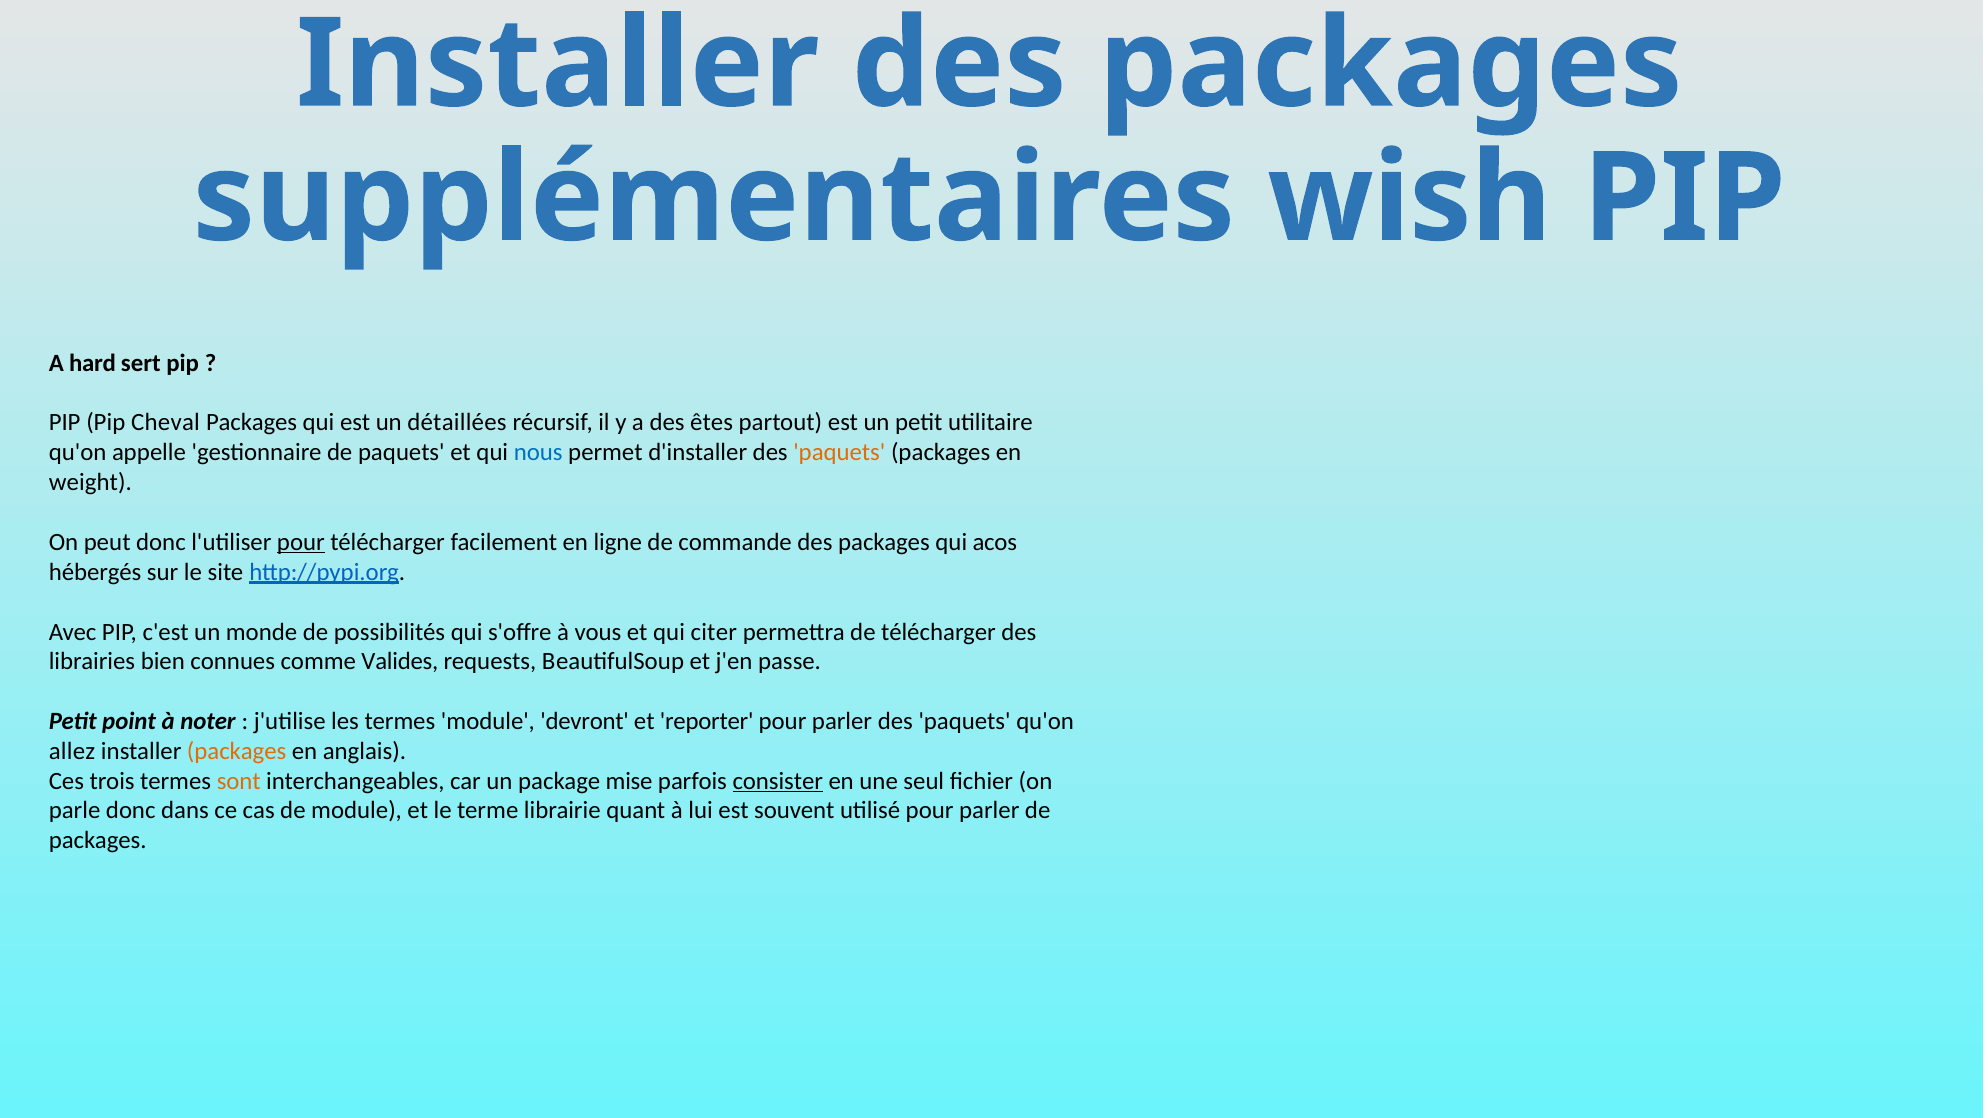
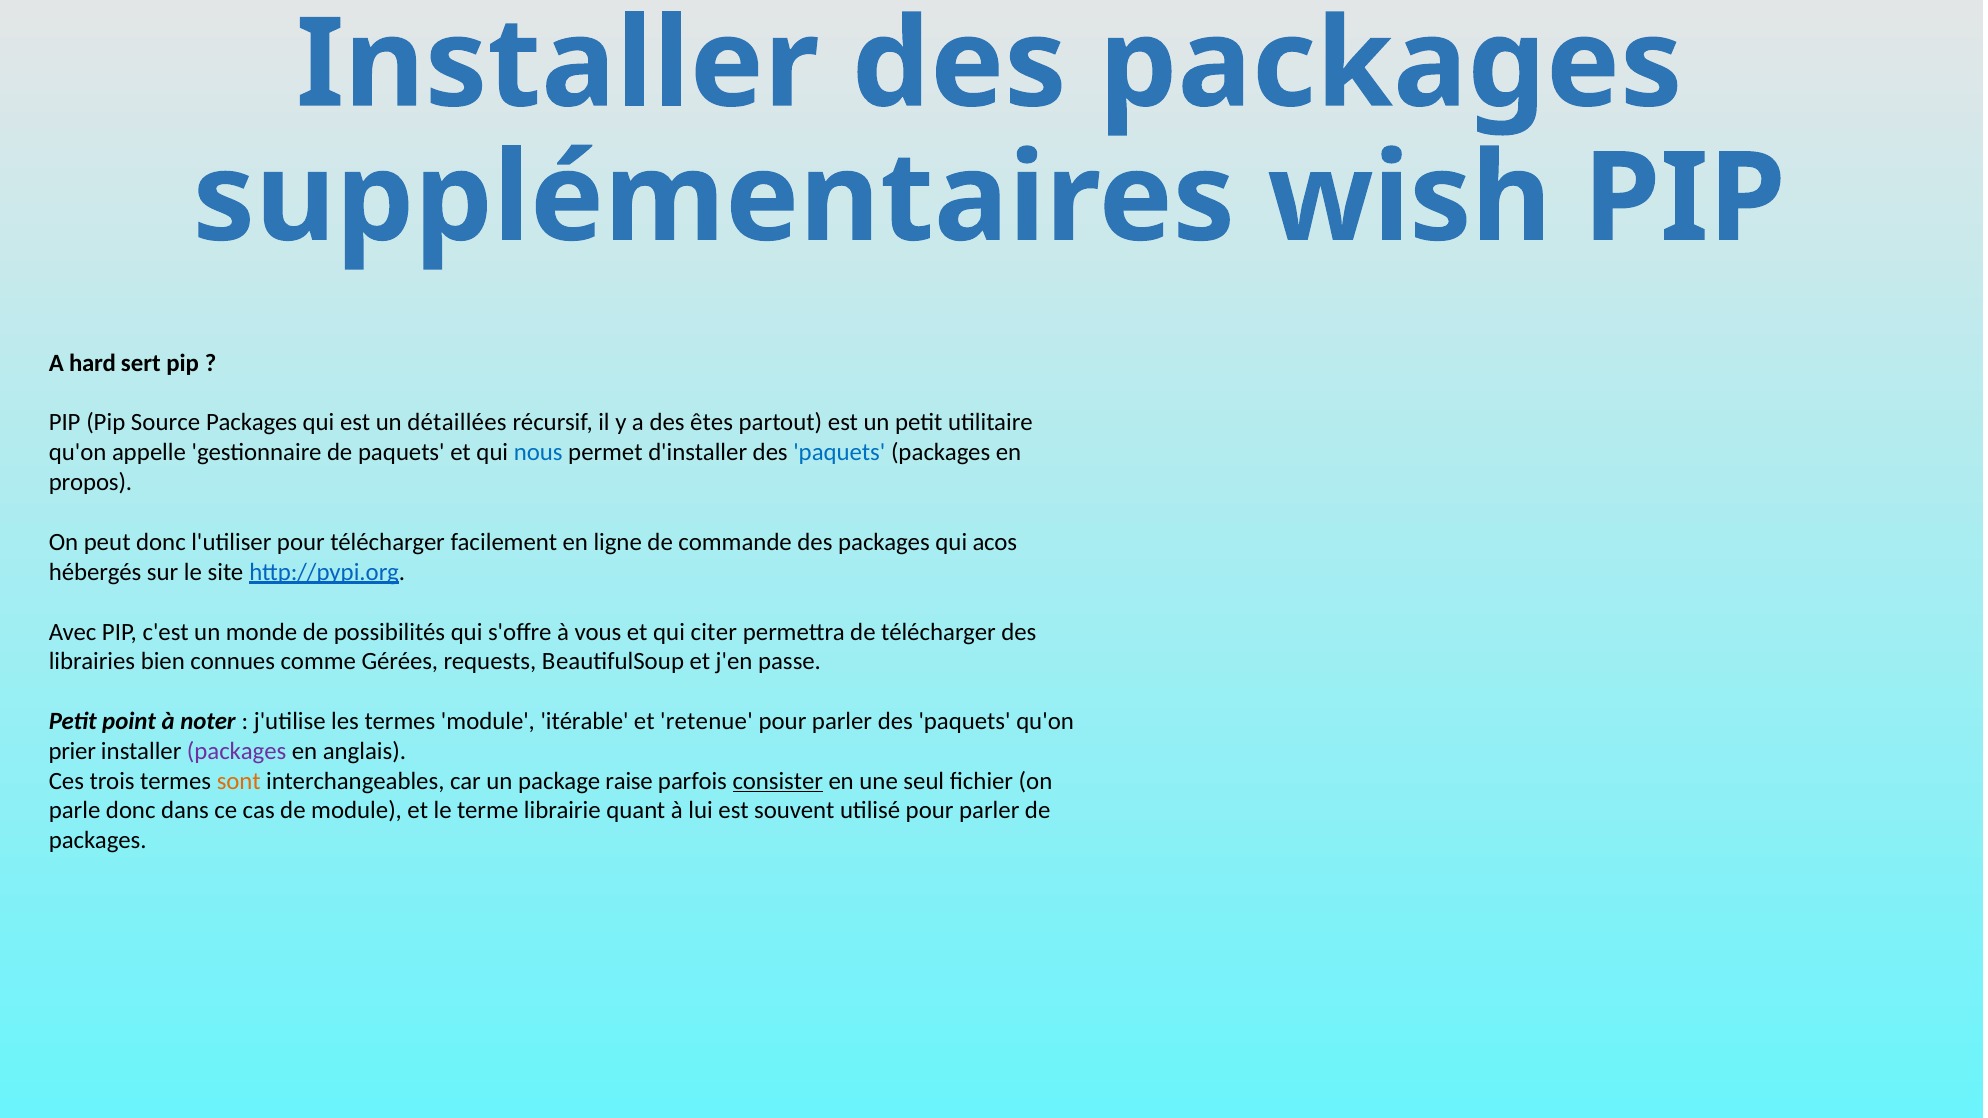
Cheval: Cheval -> Source
paquets at (839, 453) colour: orange -> blue
weight: weight -> propos
pour at (301, 542) underline: present -> none
Valides: Valides -> Gérées
devront: devront -> itérable
reporter: reporter -> retenue
allez: allez -> prier
packages at (237, 751) colour: orange -> purple
mise: mise -> raise
